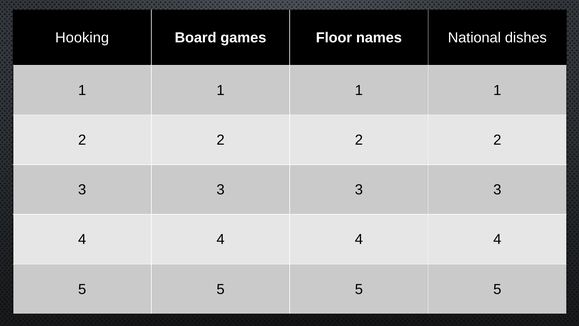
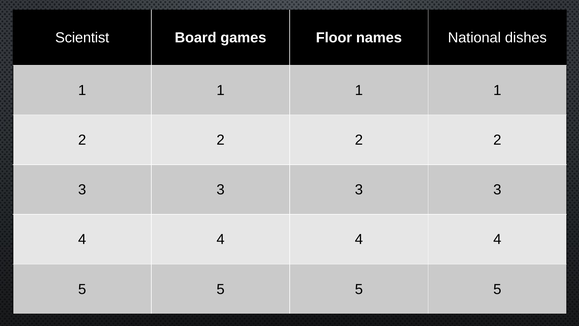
Hooking: Hooking -> Scientist
